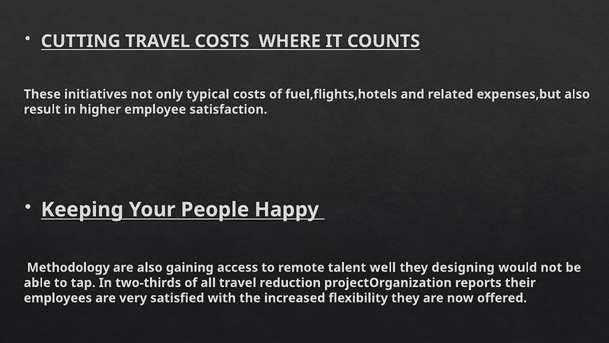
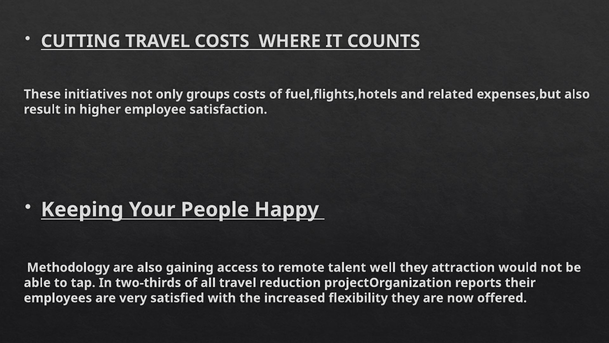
typical: typical -> groups
designing: designing -> attraction
